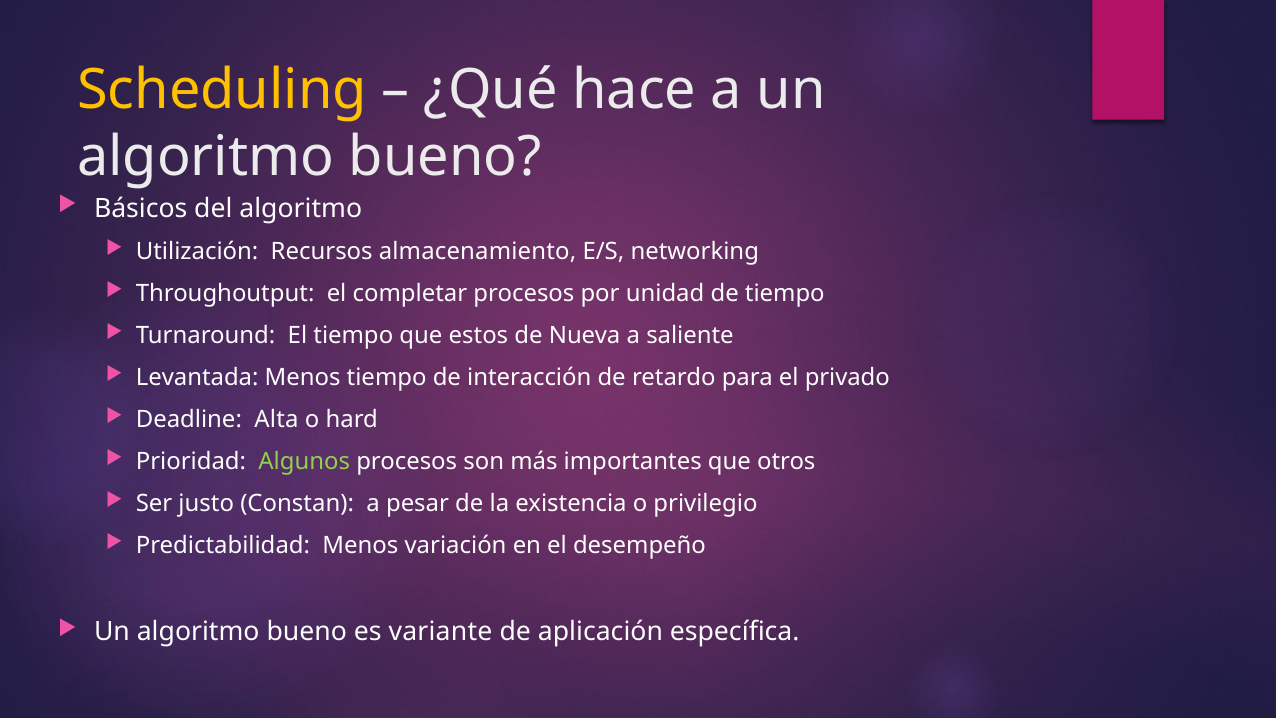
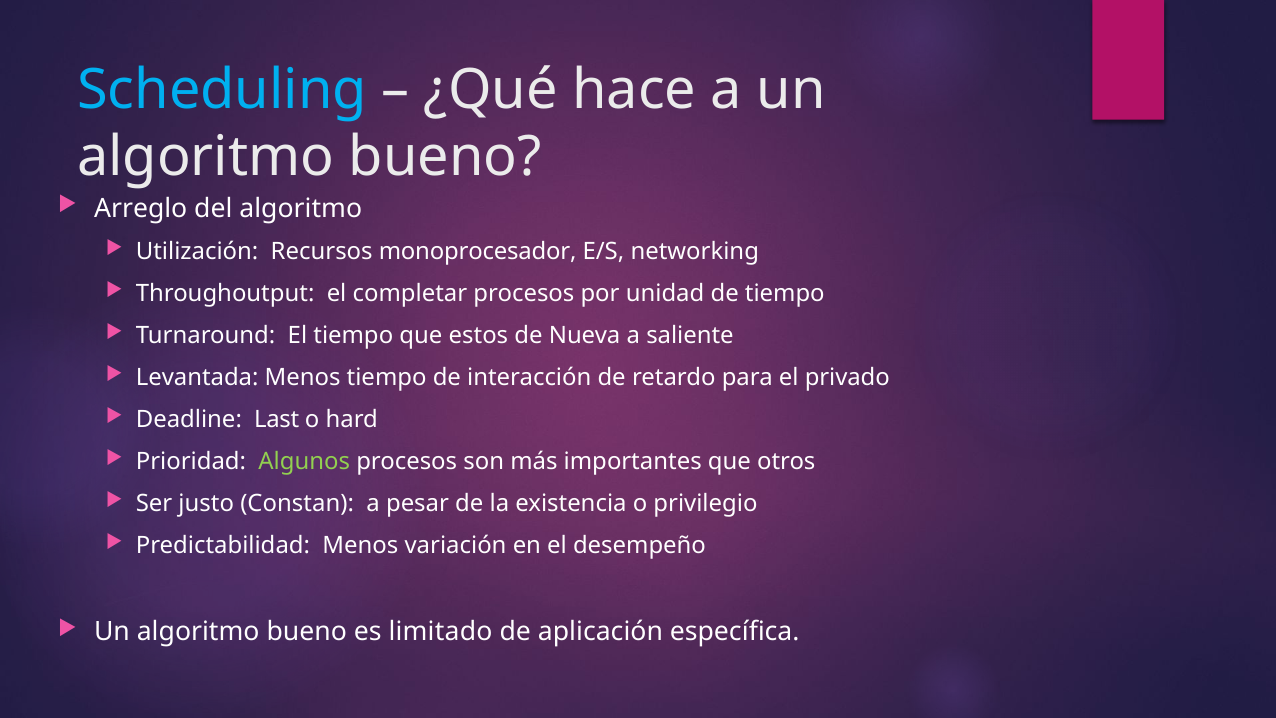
Scheduling colour: yellow -> light blue
Básicos: Básicos -> Arreglo
almacenamiento: almacenamiento -> monoprocesador
Alta: Alta -> Last
variante: variante -> limitado
